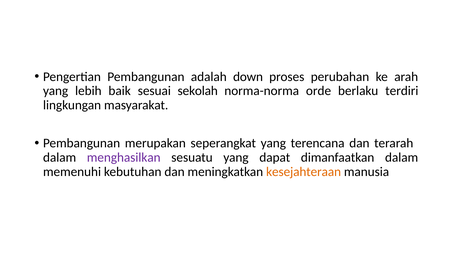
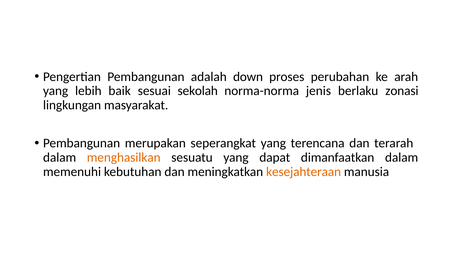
orde: orde -> jenis
terdiri: terdiri -> zonasi
menghasilkan colour: purple -> orange
